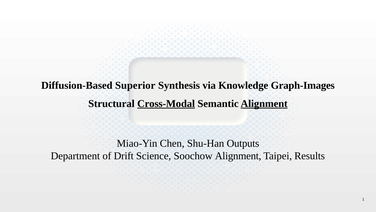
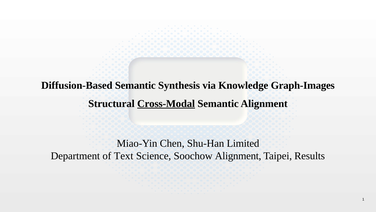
Diffusion-Based Superior: Superior -> Semantic
Alignment at (264, 103) underline: present -> none
Outputs: Outputs -> Limited
Drift: Drift -> Text
